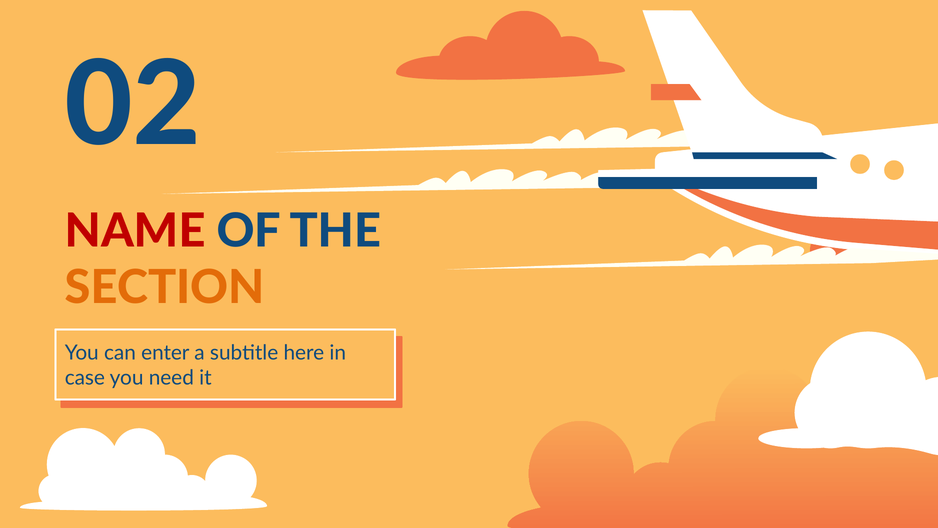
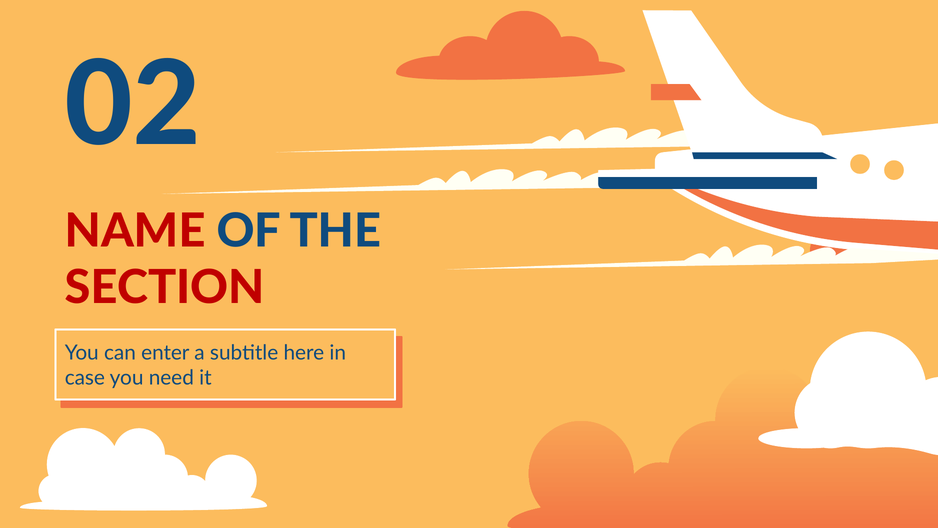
SECTION colour: orange -> red
